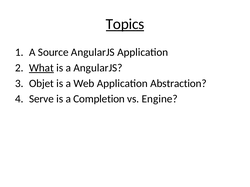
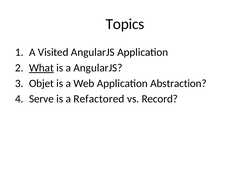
Topics underline: present -> none
Source: Source -> Visited
Completion: Completion -> Refactored
Engine: Engine -> Record
